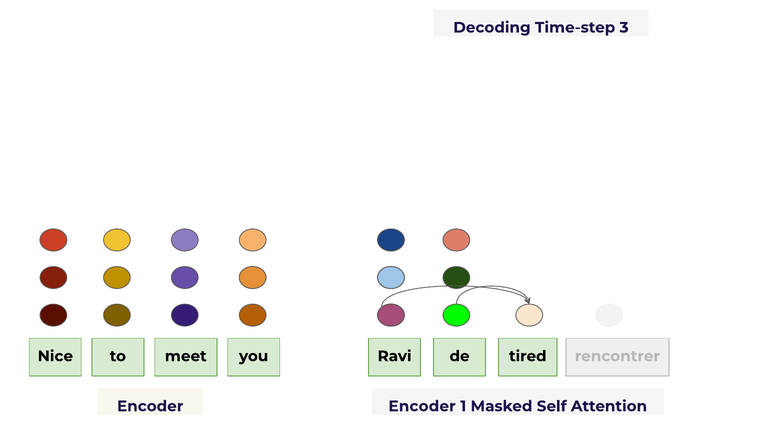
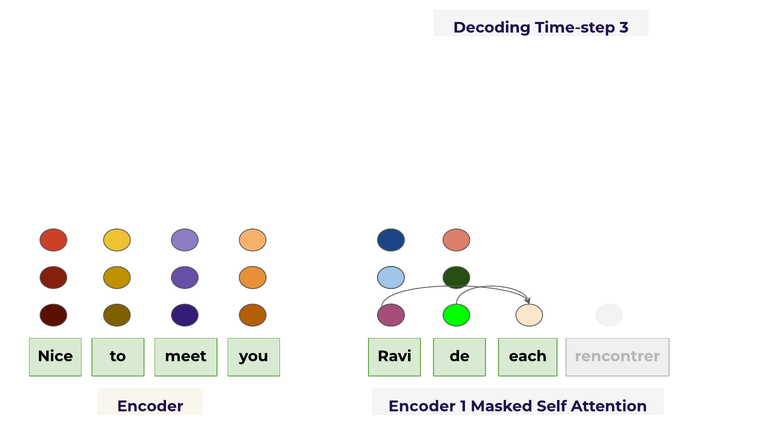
tired: tired -> each
